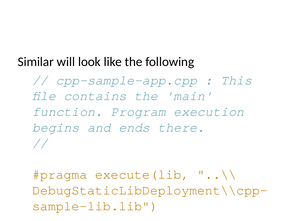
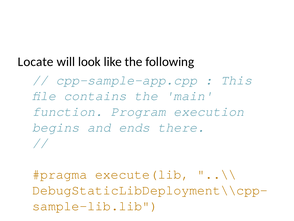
Similar: Similar -> Locate
